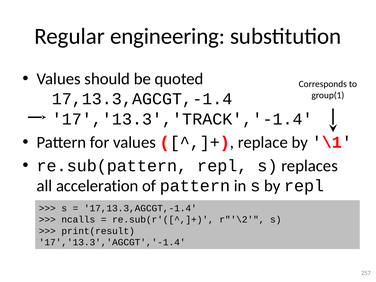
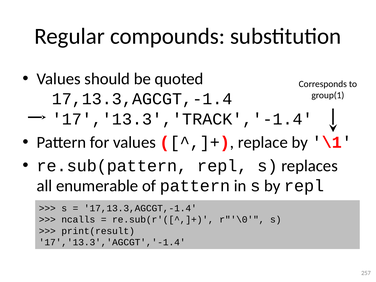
engineering: engineering -> compounds
acceleration: acceleration -> enumerable
r"'\2: r"'\2 -> r"'\0
